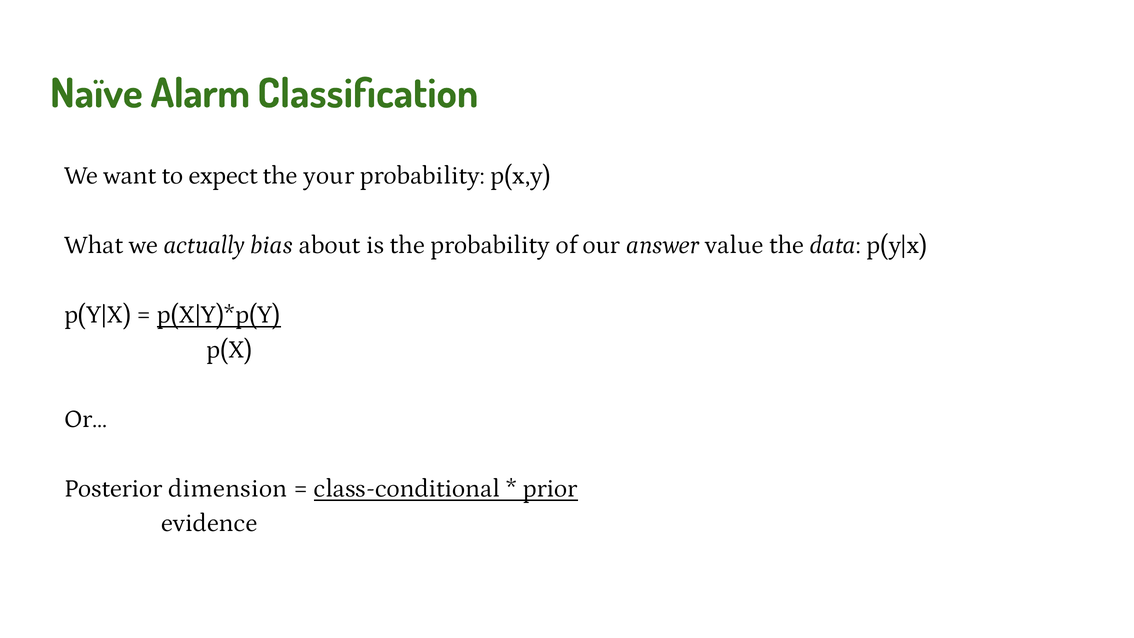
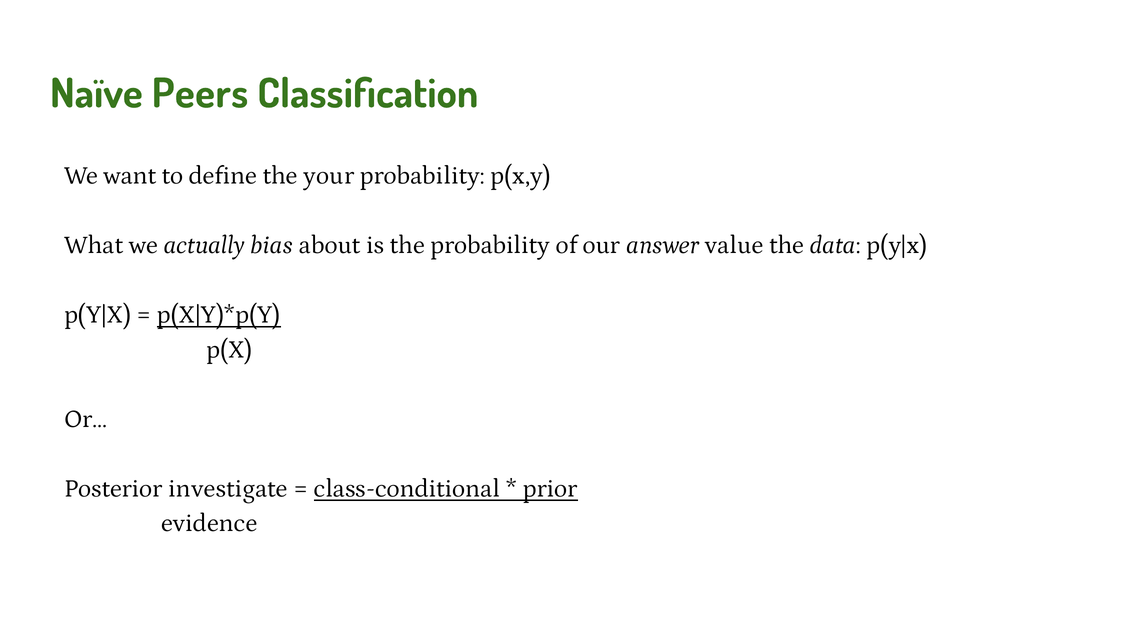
Alarm: Alarm -> Peers
expect: expect -> define
dimension: dimension -> investigate
